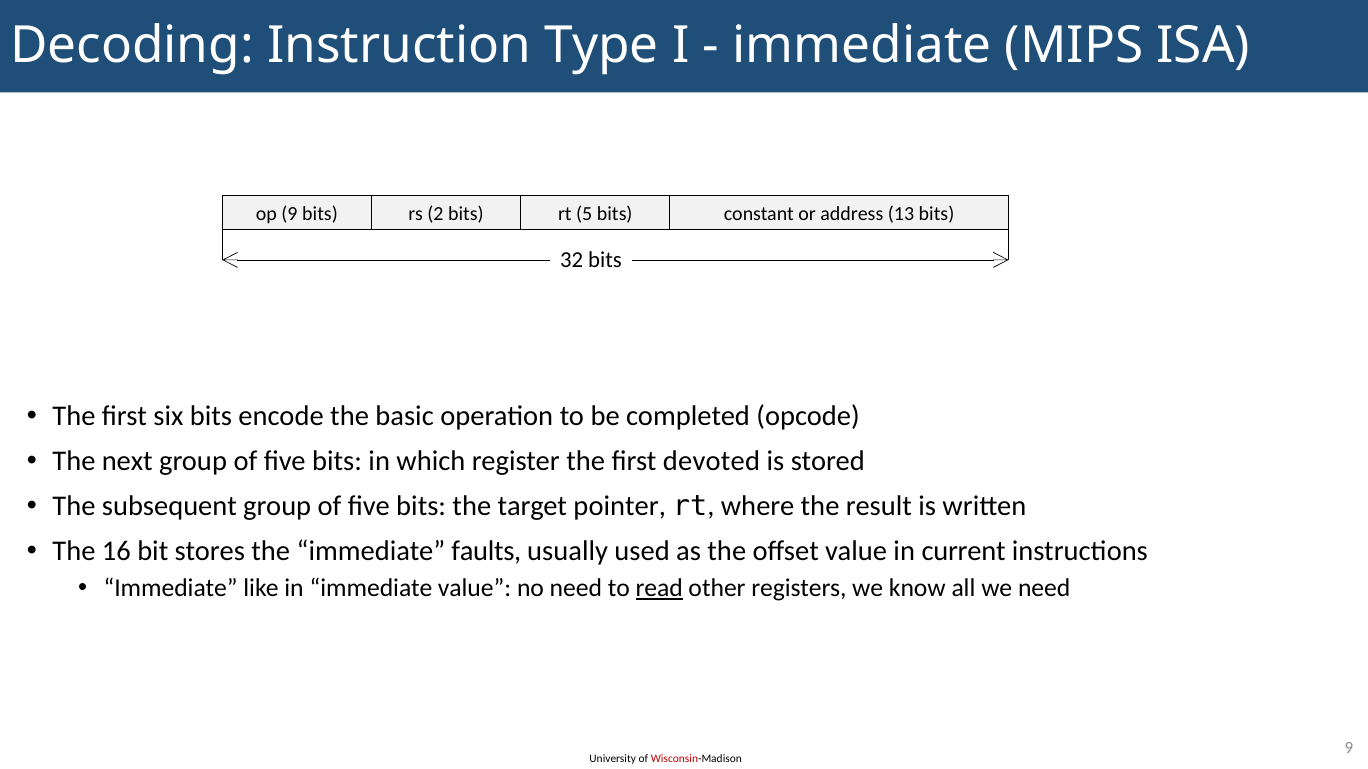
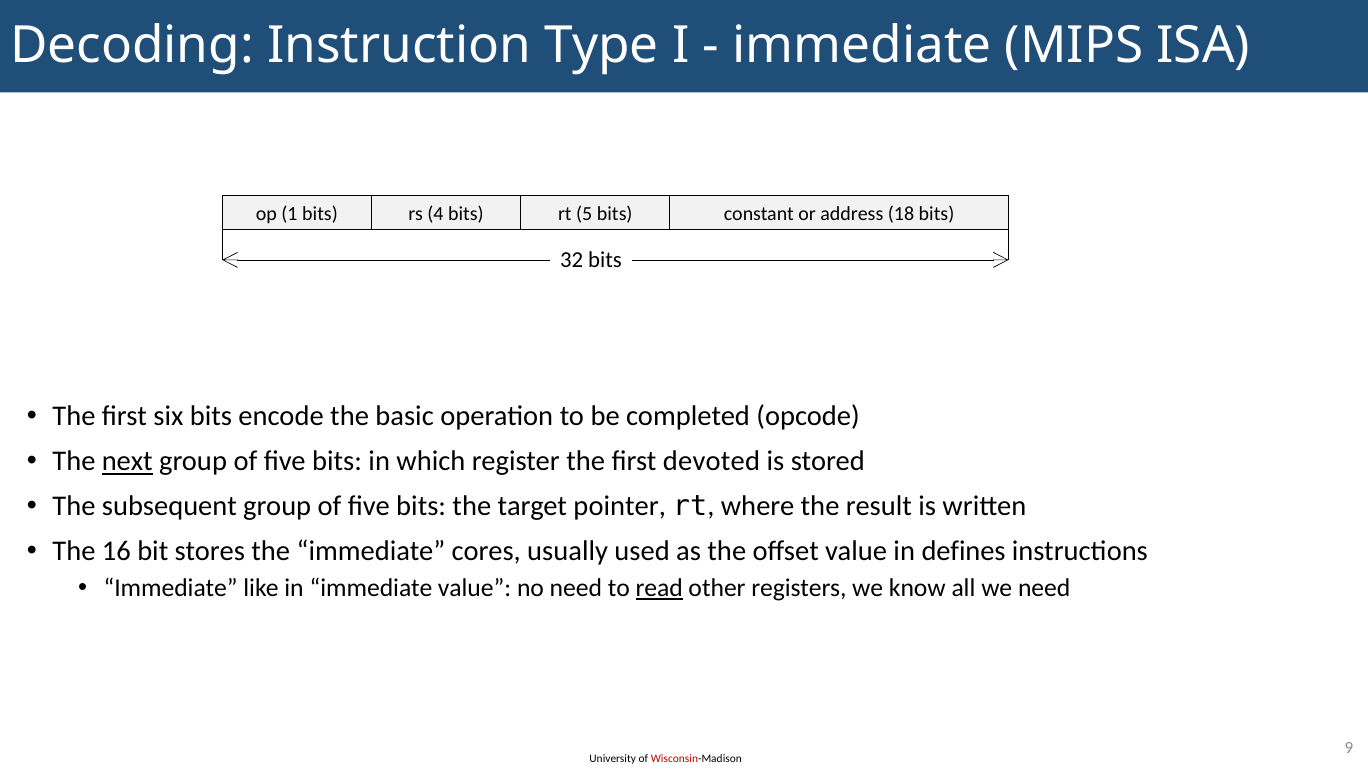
op 9: 9 -> 1
2: 2 -> 4
13: 13 -> 18
next underline: none -> present
faults: faults -> cores
current: current -> defines
